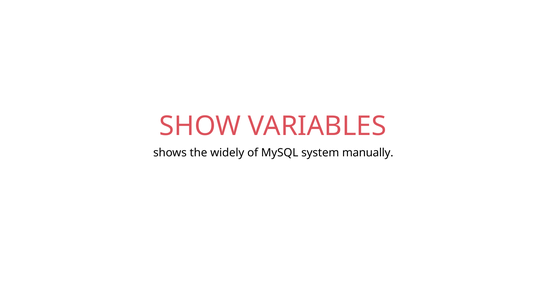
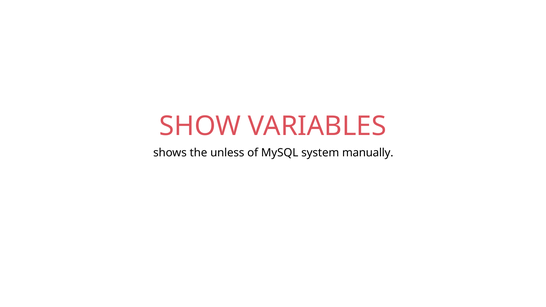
widely: widely -> unless
